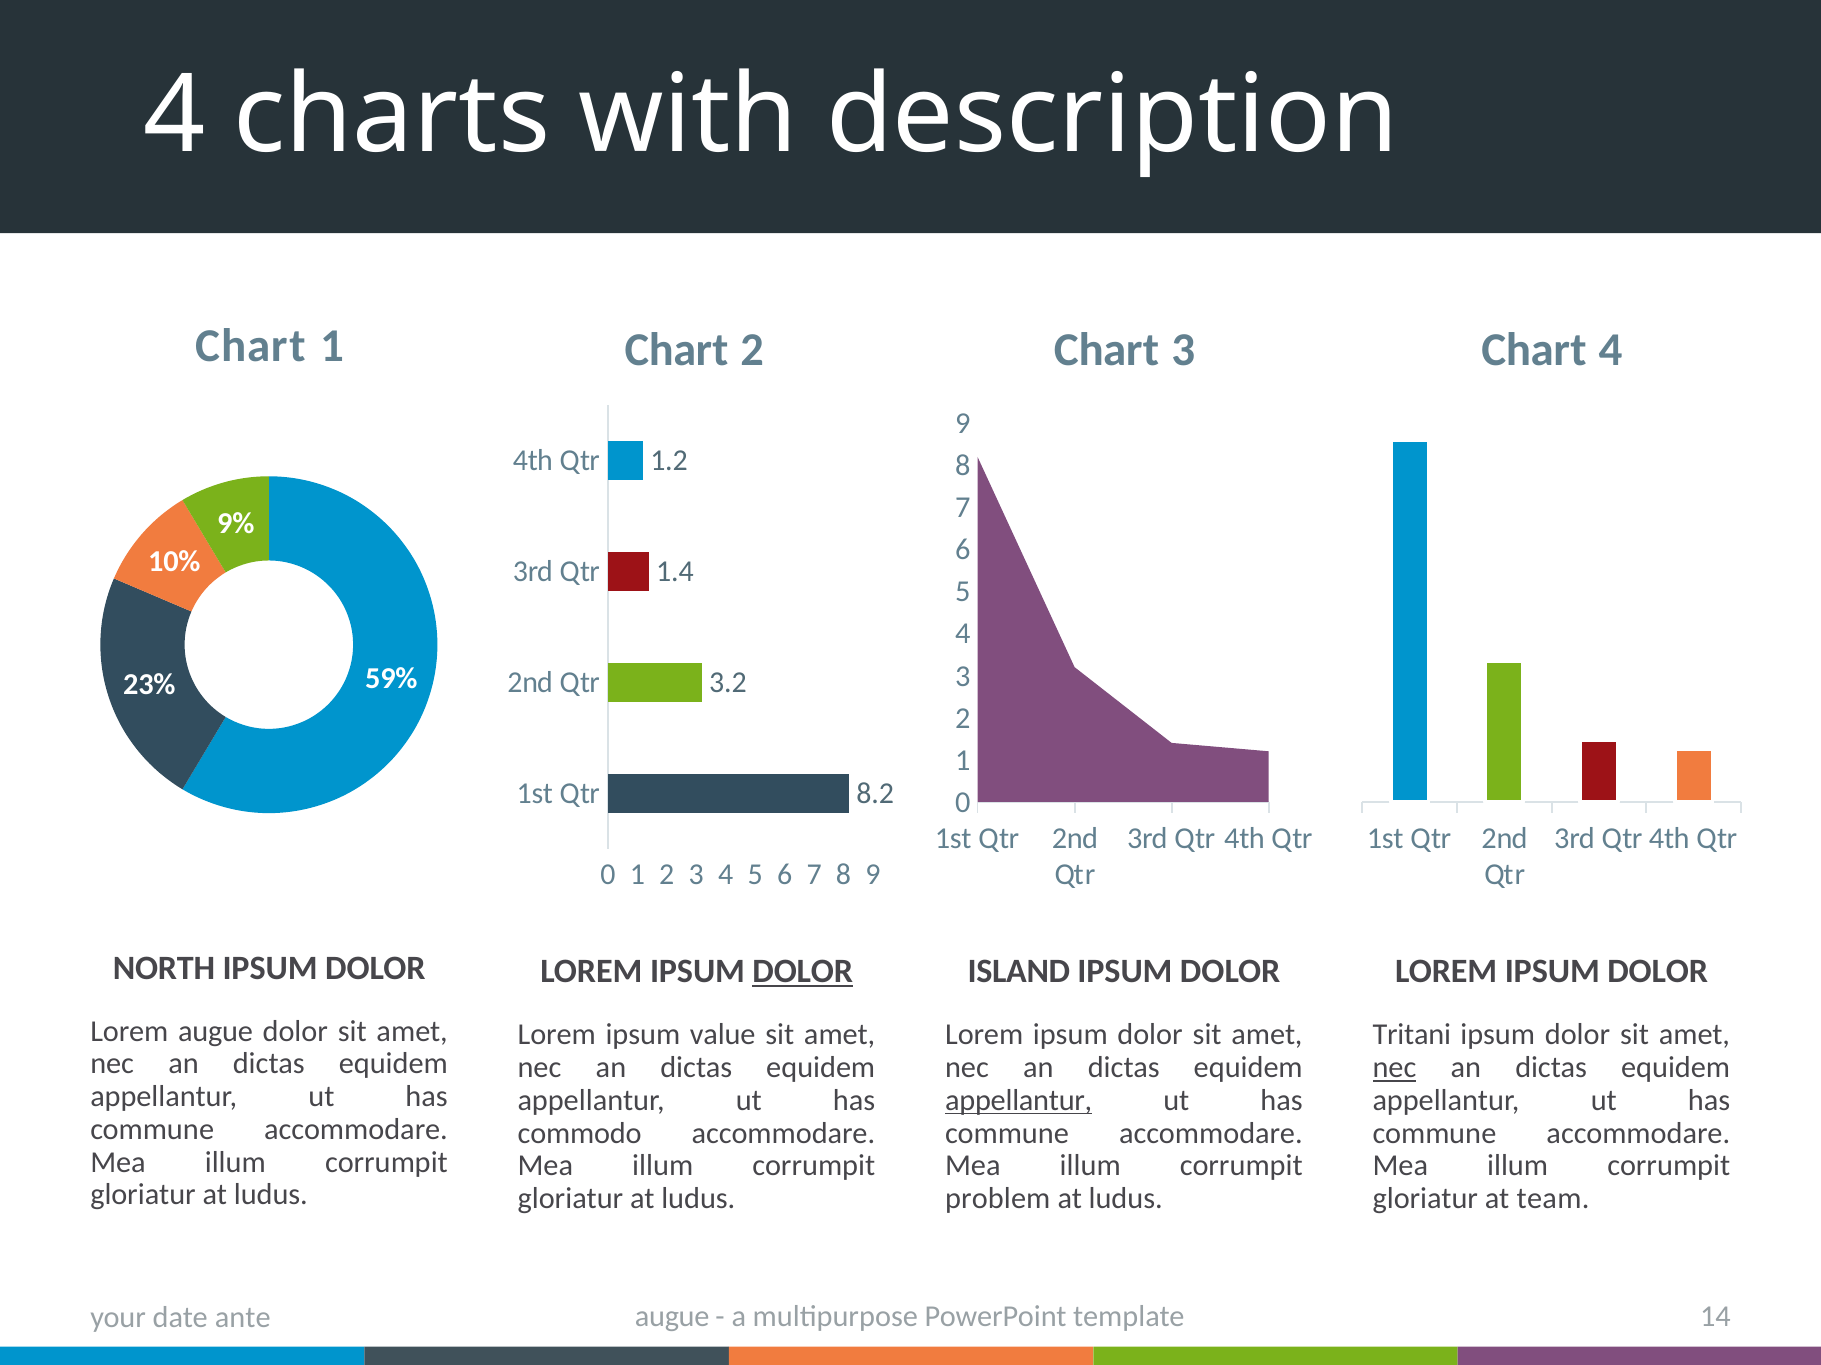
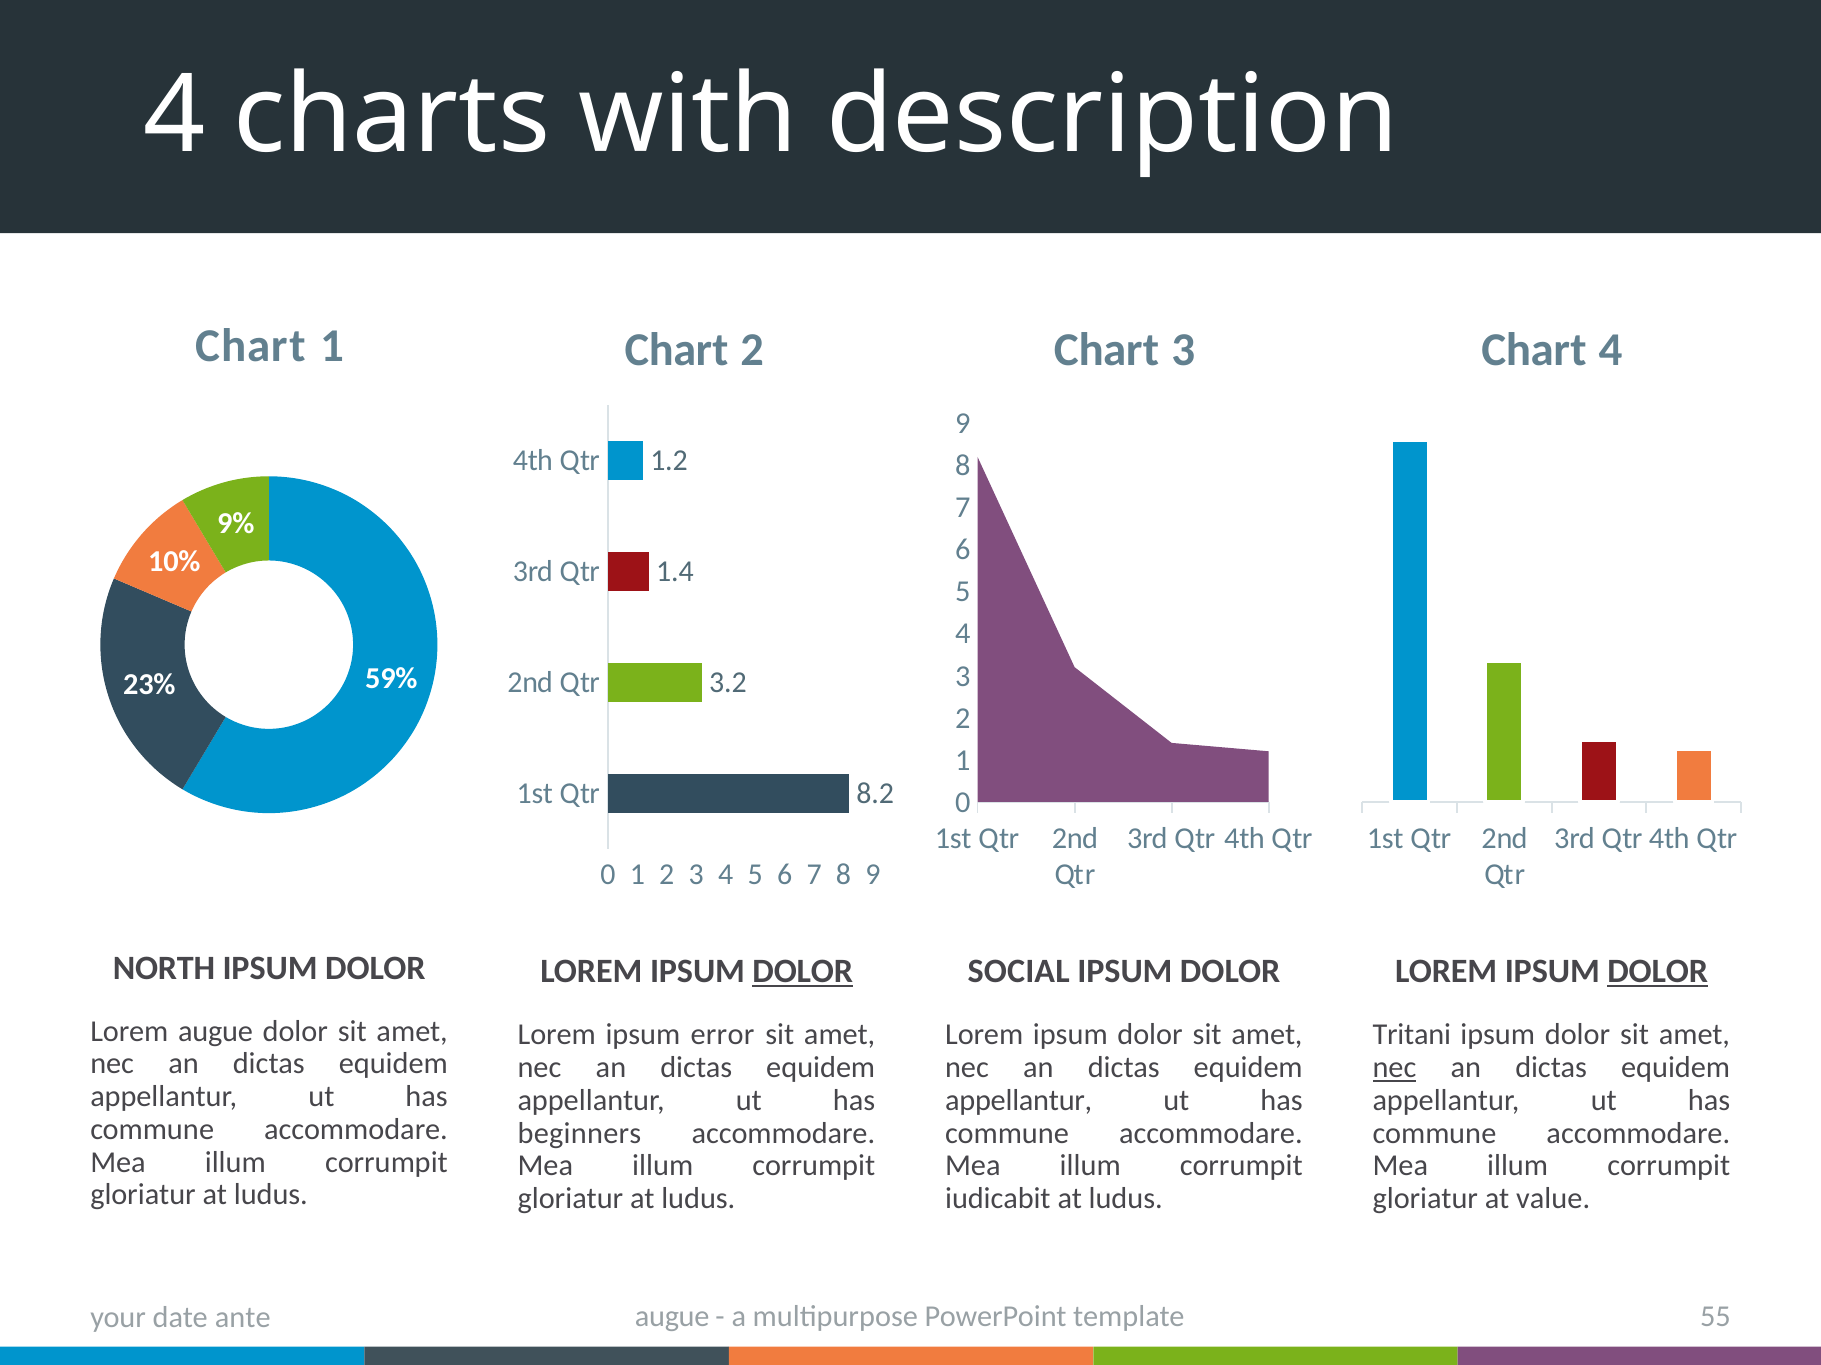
ISLAND: ISLAND -> SOCIAL
DOLOR at (1658, 972) underline: none -> present
value: value -> error
appellantur at (1019, 1101) underline: present -> none
commodo: commodo -> beginners
problem: problem -> iudicabit
team: team -> value
14: 14 -> 55
